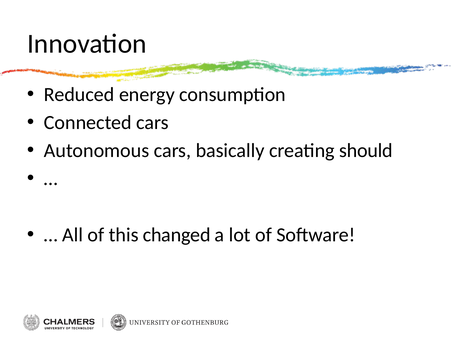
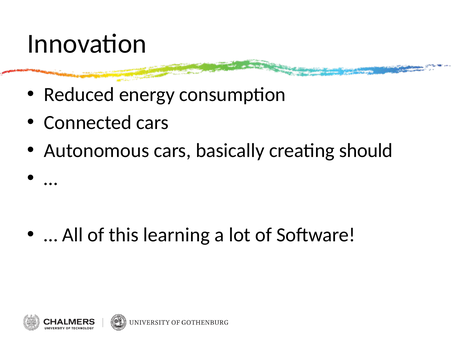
changed: changed -> learning
